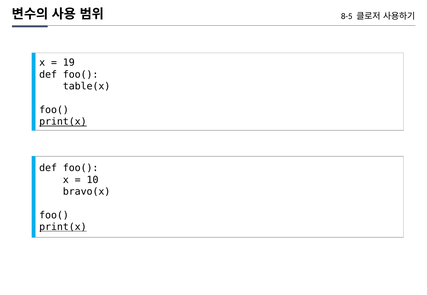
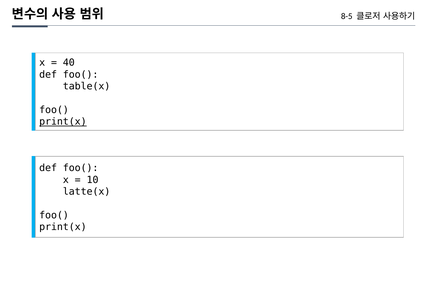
19: 19 -> 40
bravo(x: bravo(x -> latte(x
print(x at (63, 227) underline: present -> none
